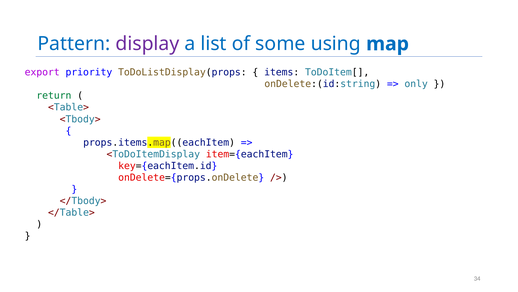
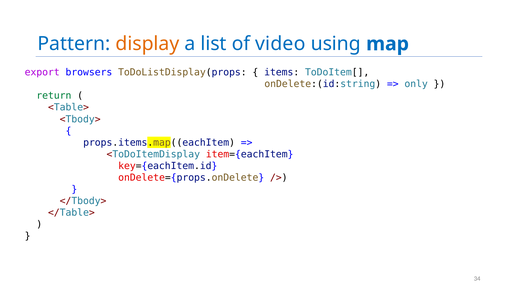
display colour: purple -> orange
some: some -> video
priority: priority -> browsers
